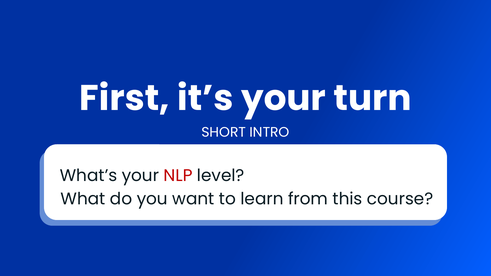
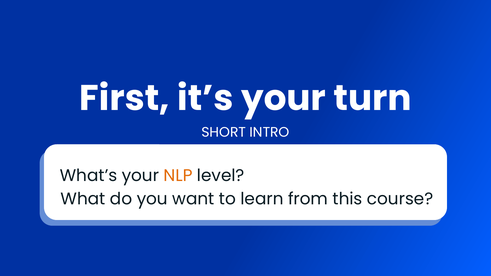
NLP colour: red -> orange
